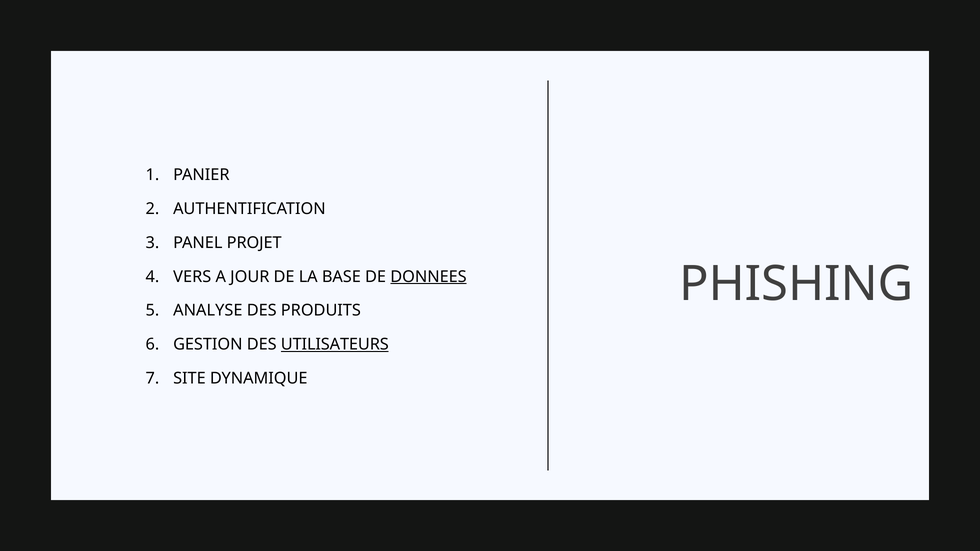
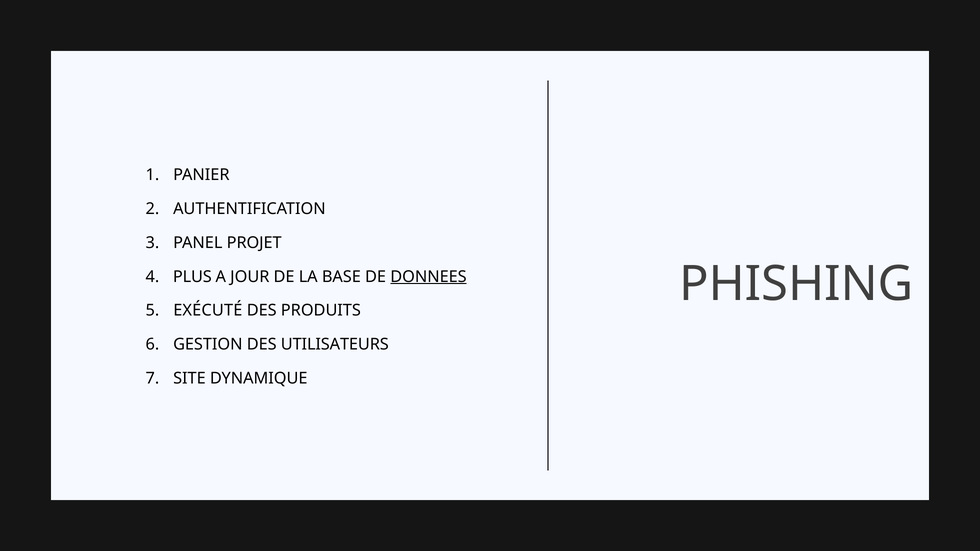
VERS: VERS -> PLUS
ANALYSE: ANALYSE -> EXÉCUTÉ
UTILISATEURS underline: present -> none
